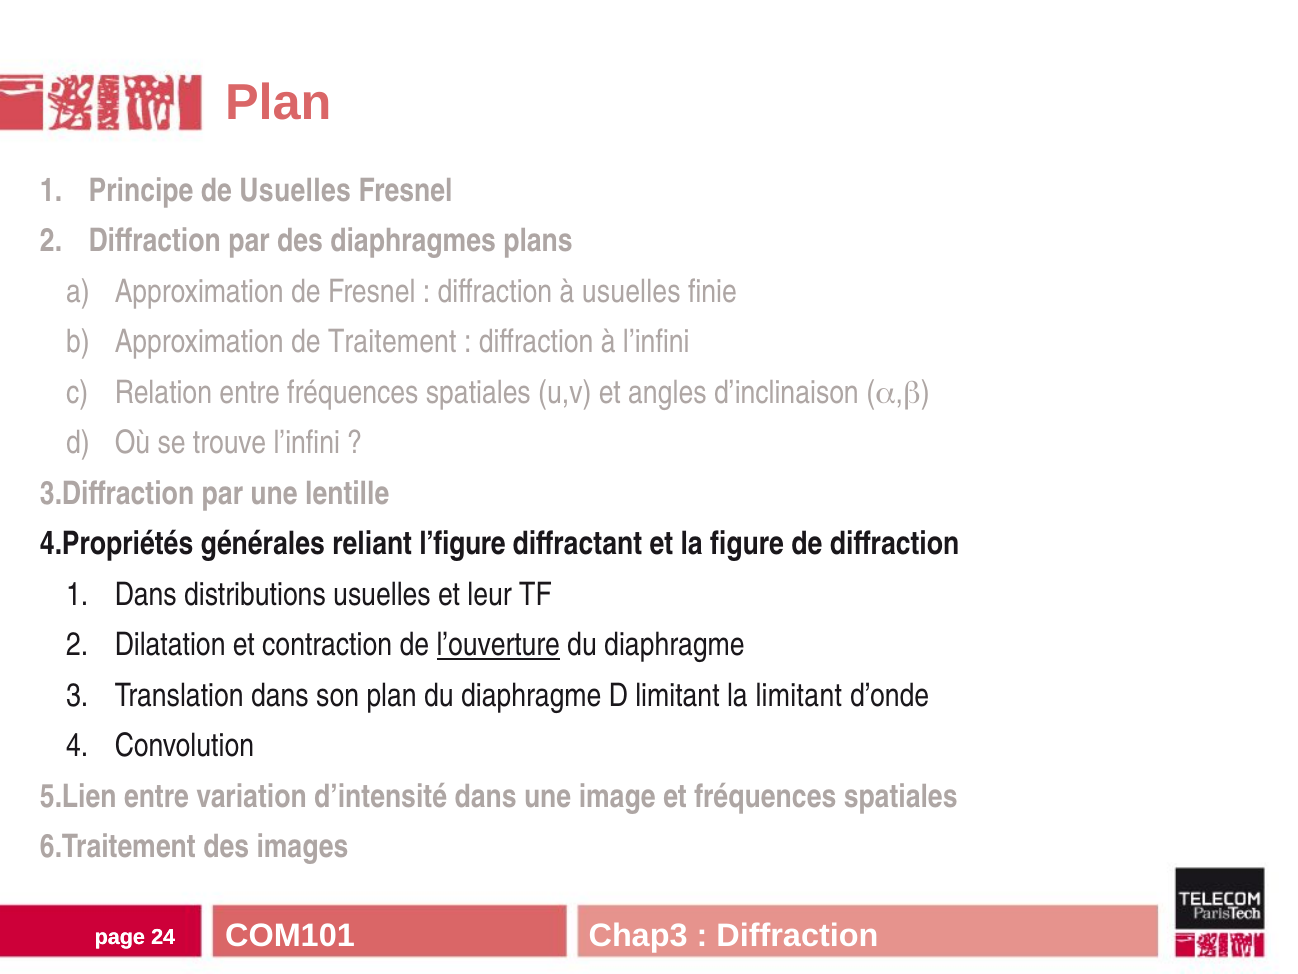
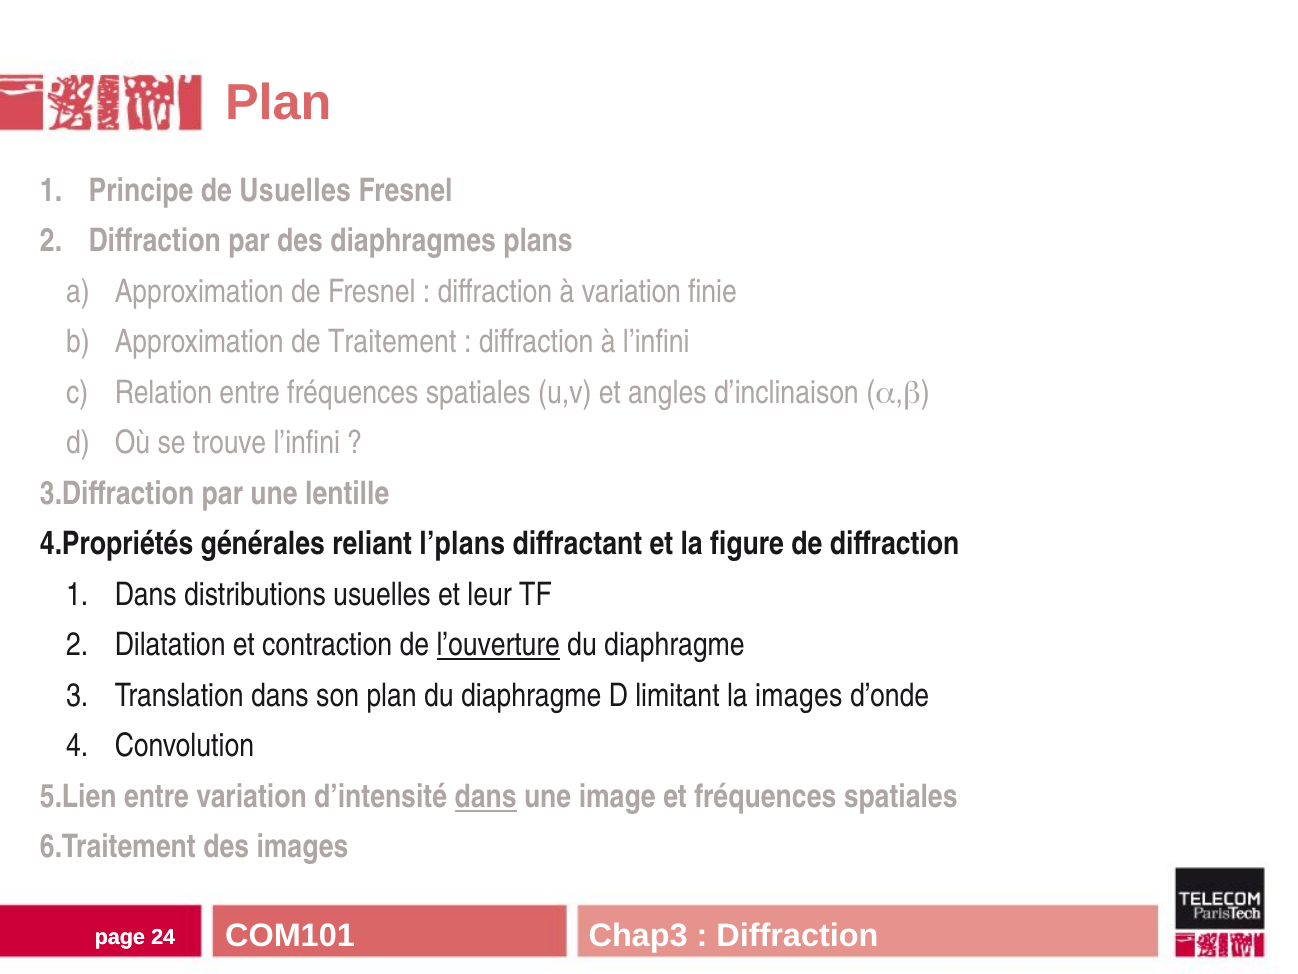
à usuelles: usuelles -> variation
l’figure: l’figure -> l’plans
la limitant: limitant -> images
dans at (486, 796) underline: none -> present
